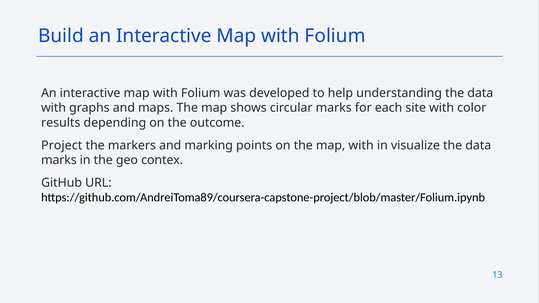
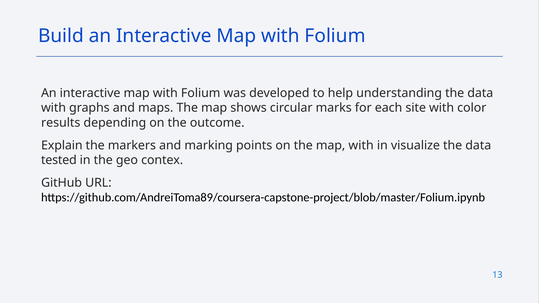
Project: Project -> Explain
marks at (59, 160): marks -> tested
